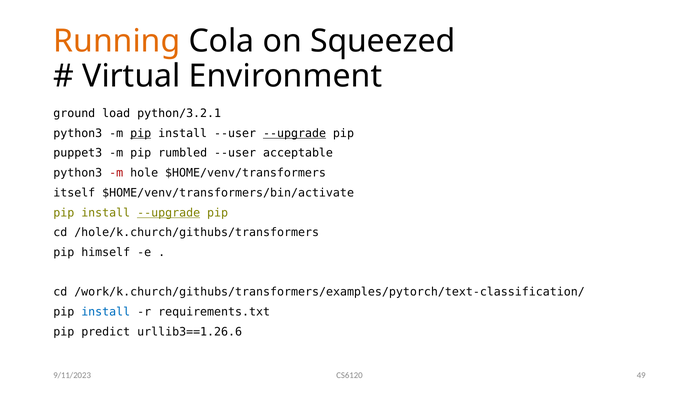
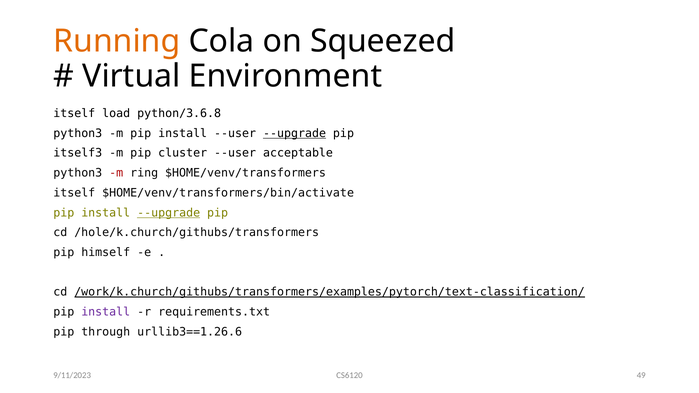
ground at (74, 113): ground -> itself
python/3.2.1: python/3.2.1 -> python/3.6.8
pip at (141, 133) underline: present -> none
puppet3: puppet3 -> itself3
rumbled: rumbled -> cluster
hole: hole -> ring
/work/k.church/githubs/transformers/examples/pytorch/text-classification/ underline: none -> present
install at (106, 312) colour: blue -> purple
predict: predict -> through
